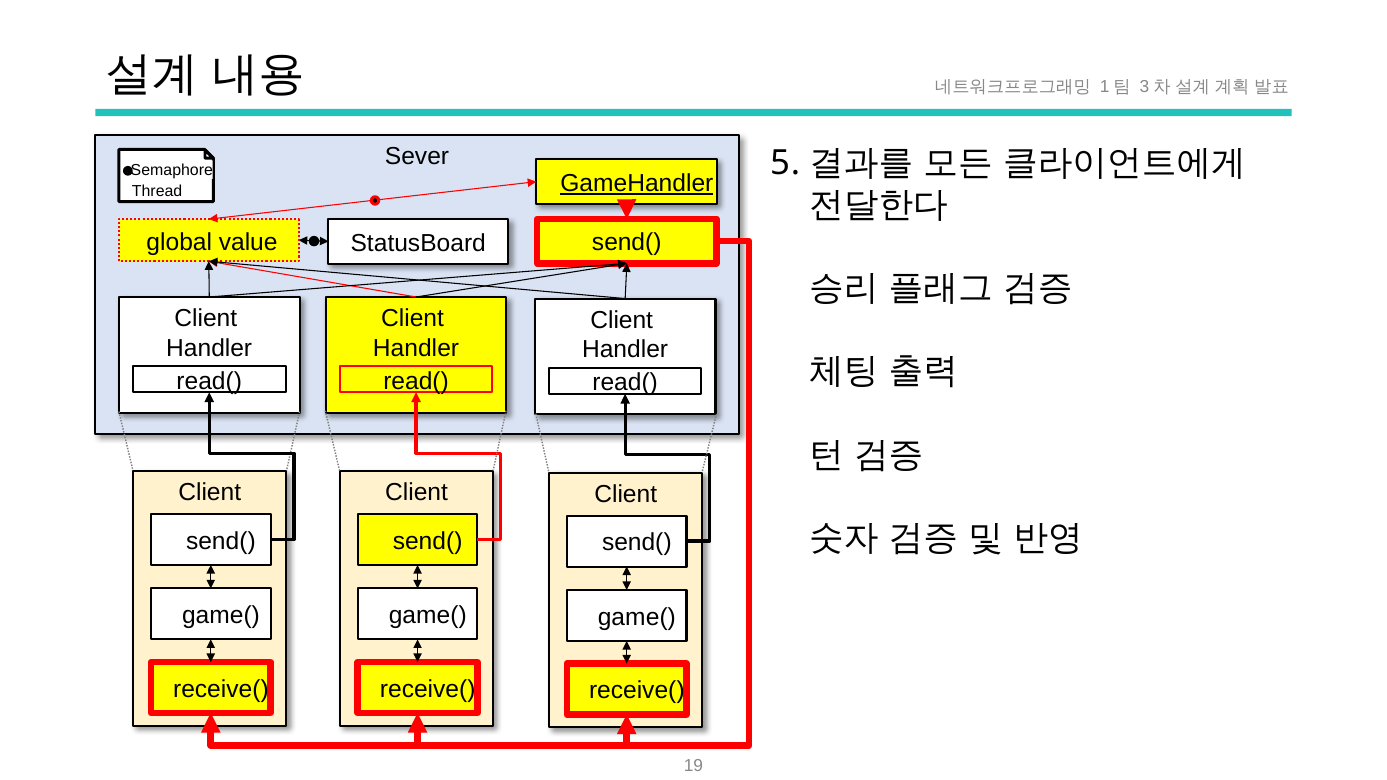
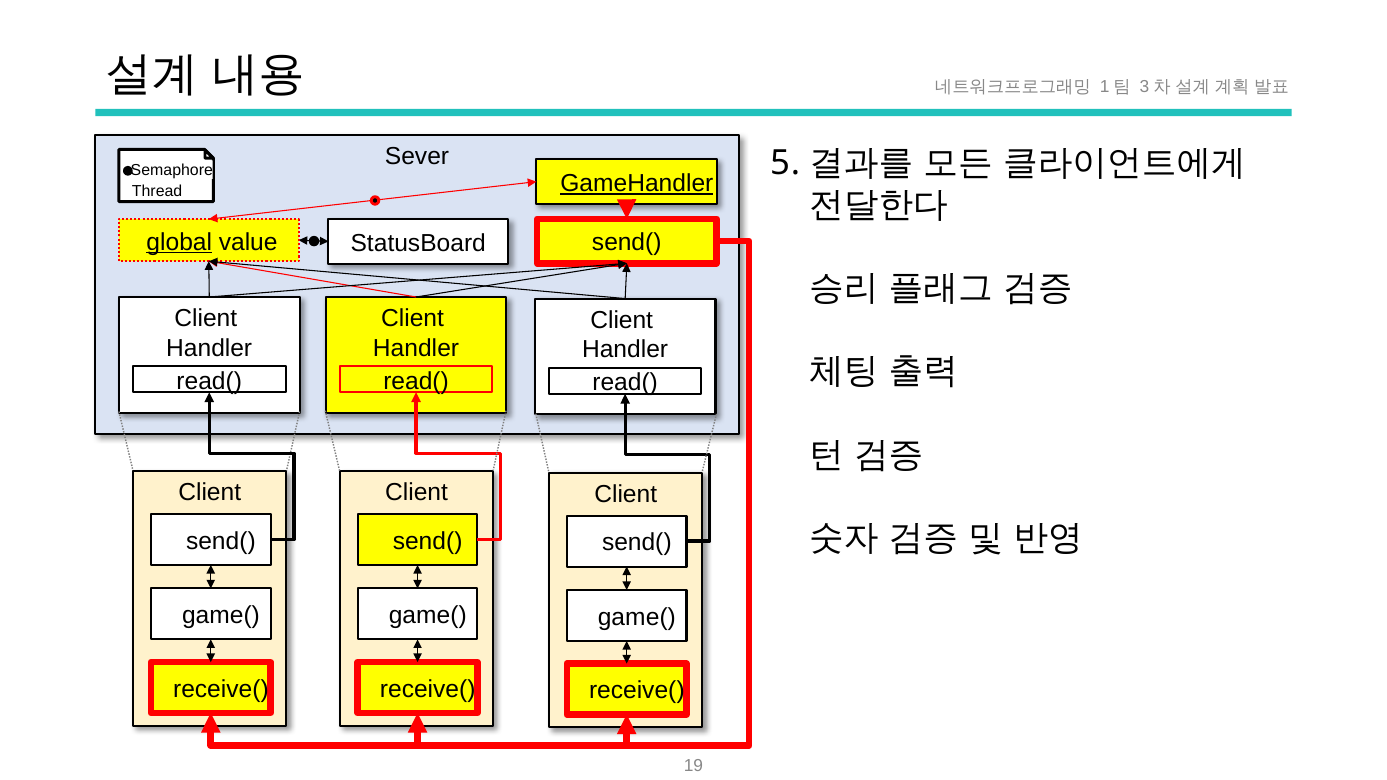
global underline: none -> present
